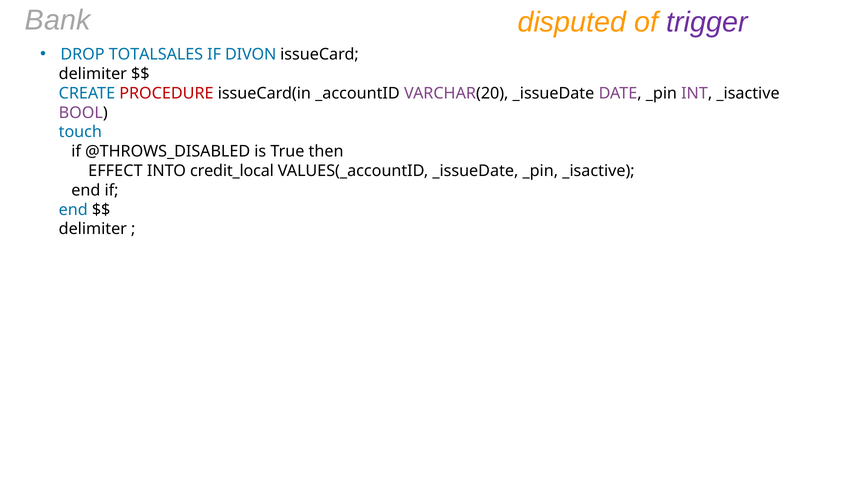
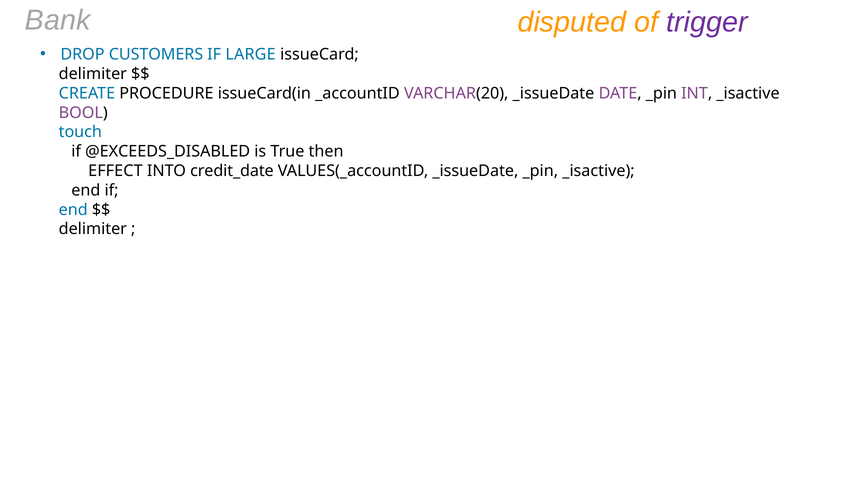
TOTALSALES: TOTALSALES -> CUSTOMERS
DIVON: DIVON -> LARGE
PROCEDURE colour: red -> black
@THROWS_DISABLED: @THROWS_DISABLED -> @EXCEEDS_DISABLED
credit_local: credit_local -> credit_date
